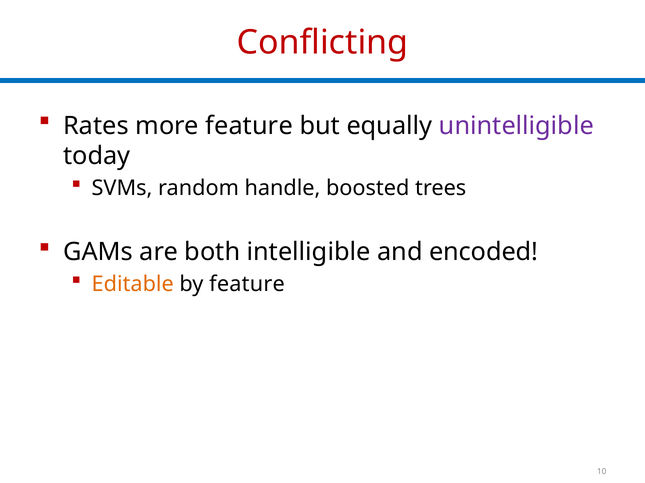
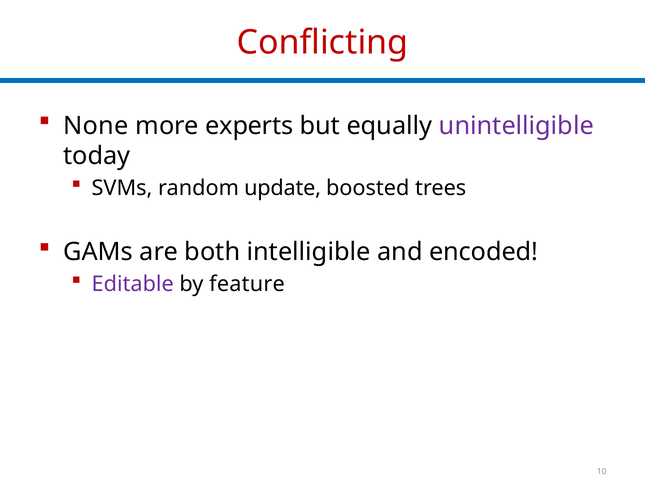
Rates: Rates -> None
more feature: feature -> experts
handle: handle -> update
Editable colour: orange -> purple
